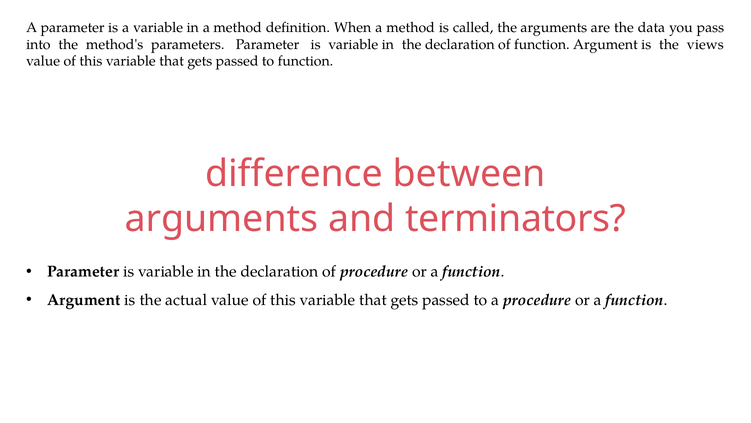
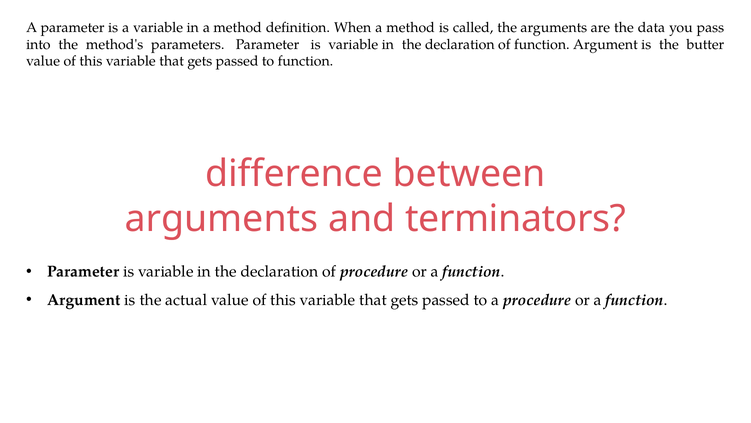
views: views -> butter
